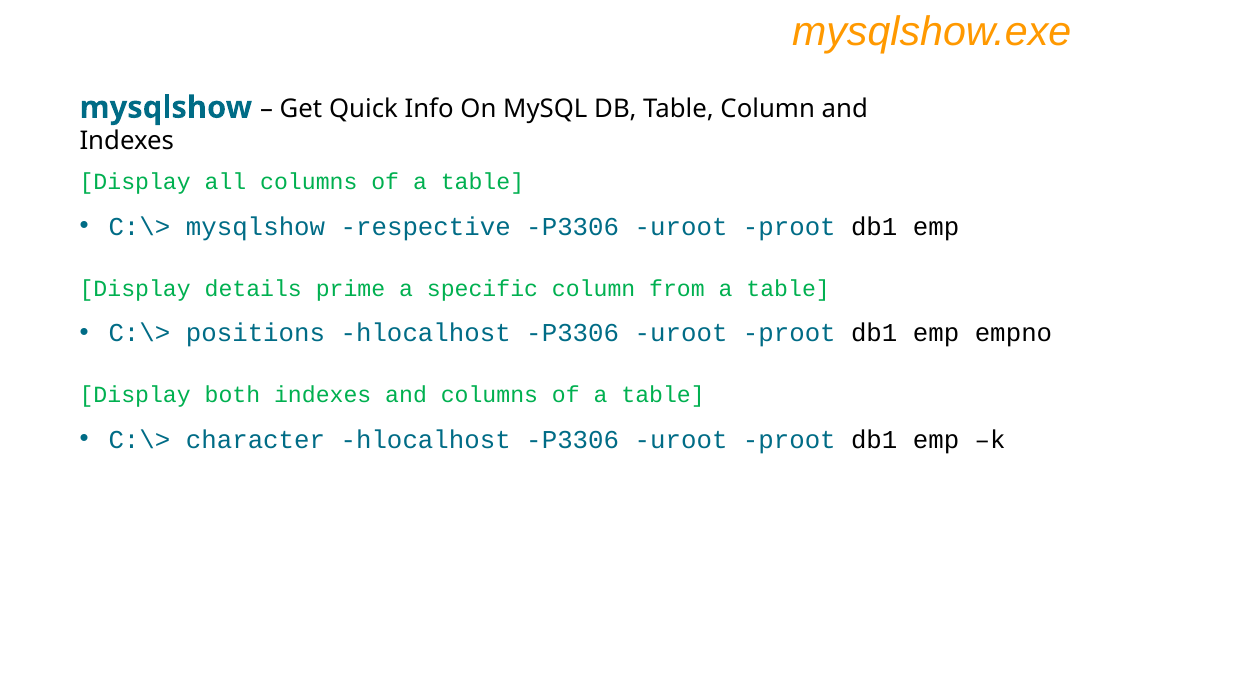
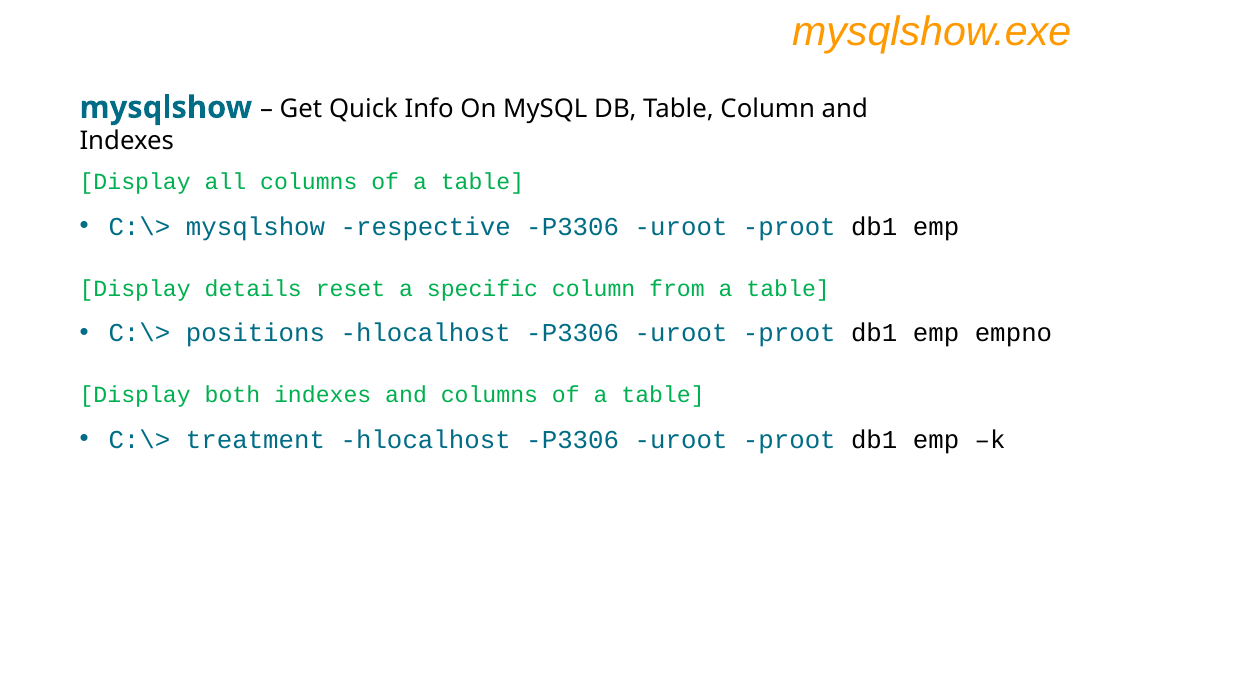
prime: prime -> reset
character: character -> treatment
